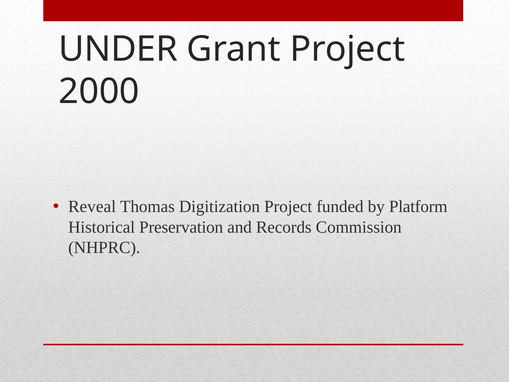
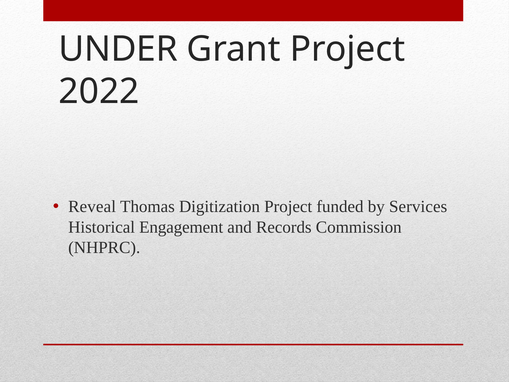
2000: 2000 -> 2022
Platform: Platform -> Services
Preservation: Preservation -> Engagement
